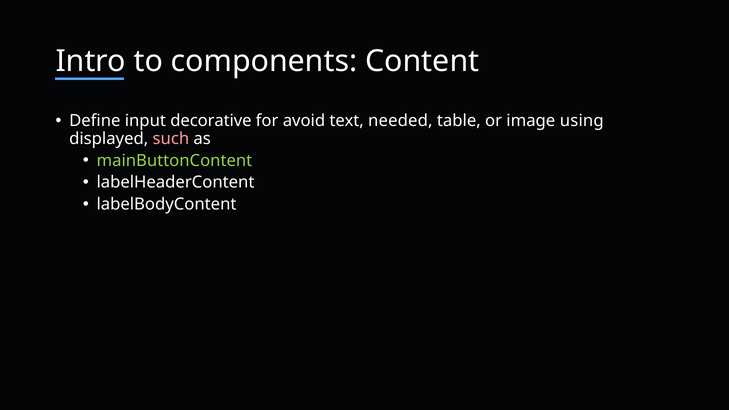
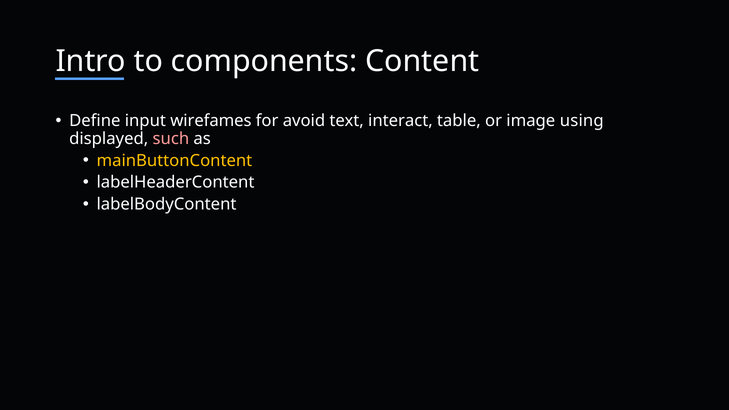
decorative: decorative -> wirefames
needed: needed -> interact
mainButtonContent colour: light green -> yellow
